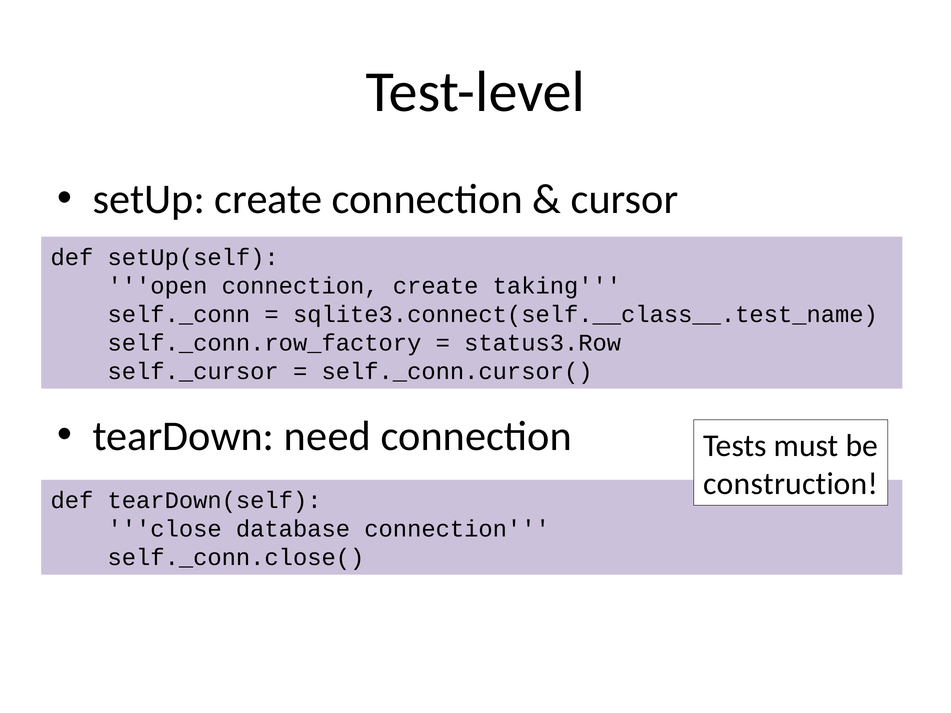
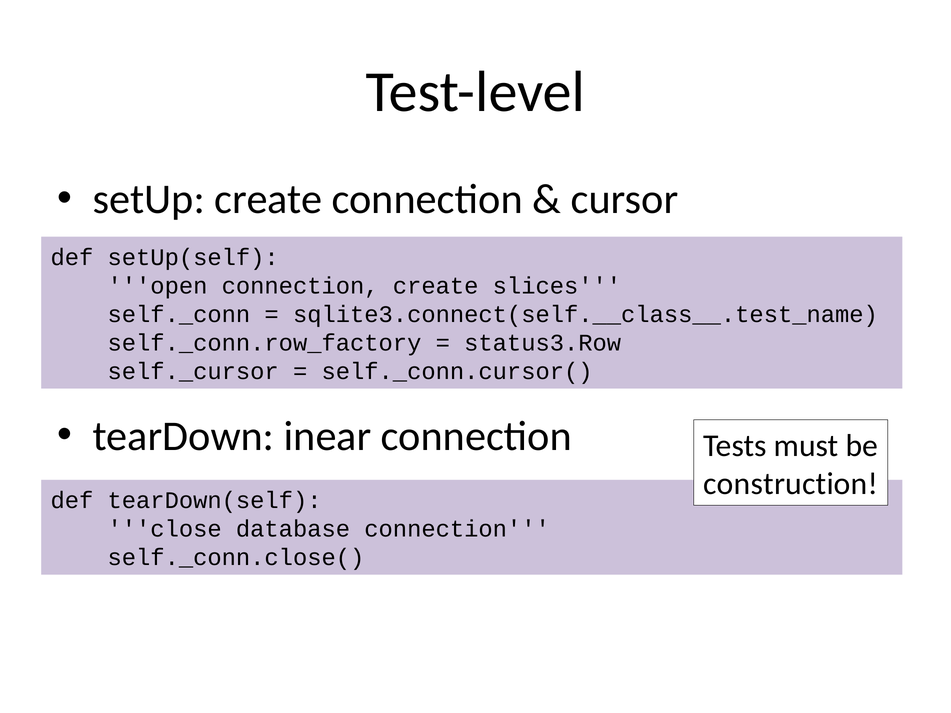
taking: taking -> slices
need: need -> inear
